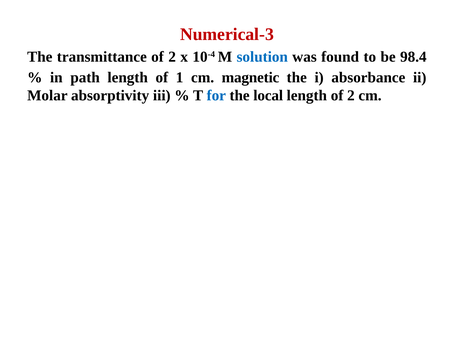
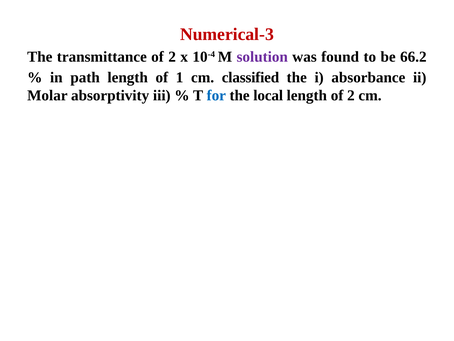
solution colour: blue -> purple
98.4: 98.4 -> 66.2
magnetic: magnetic -> classified
